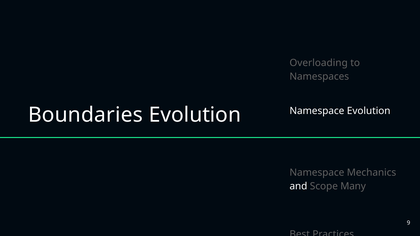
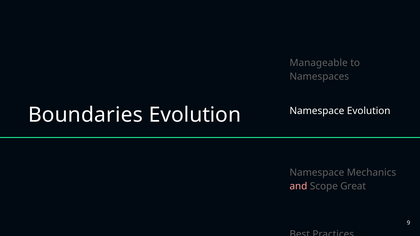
Overloading: Overloading -> Manageable
and colour: white -> pink
Many: Many -> Great
